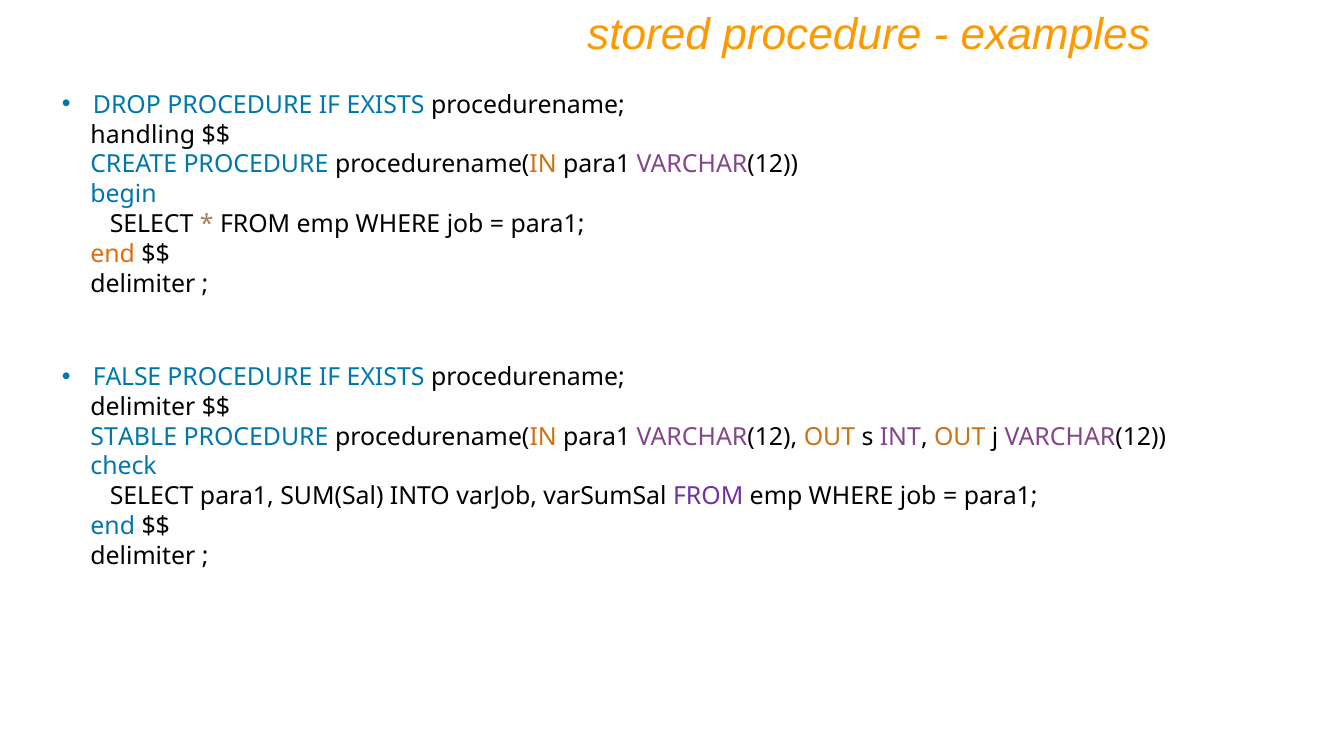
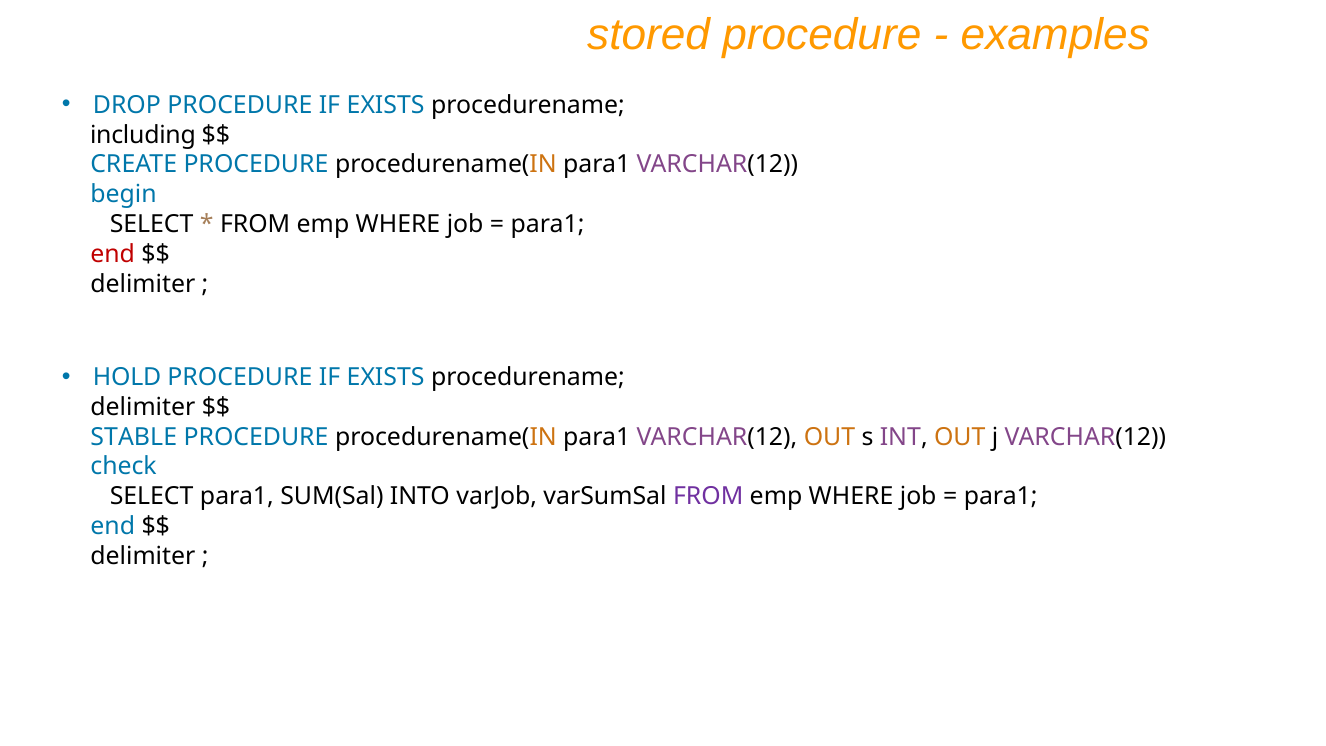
handling: handling -> including
end at (113, 254) colour: orange -> red
FALSE: FALSE -> HOLD
